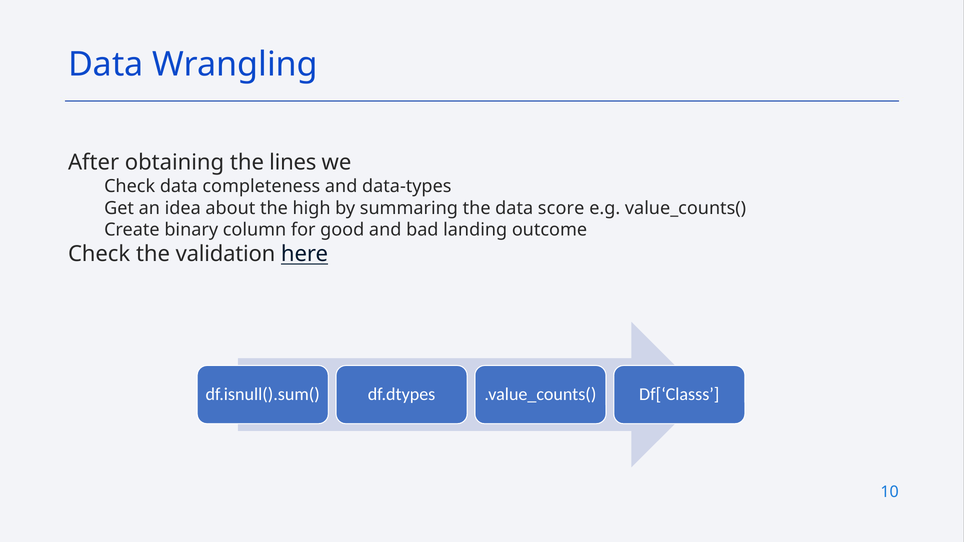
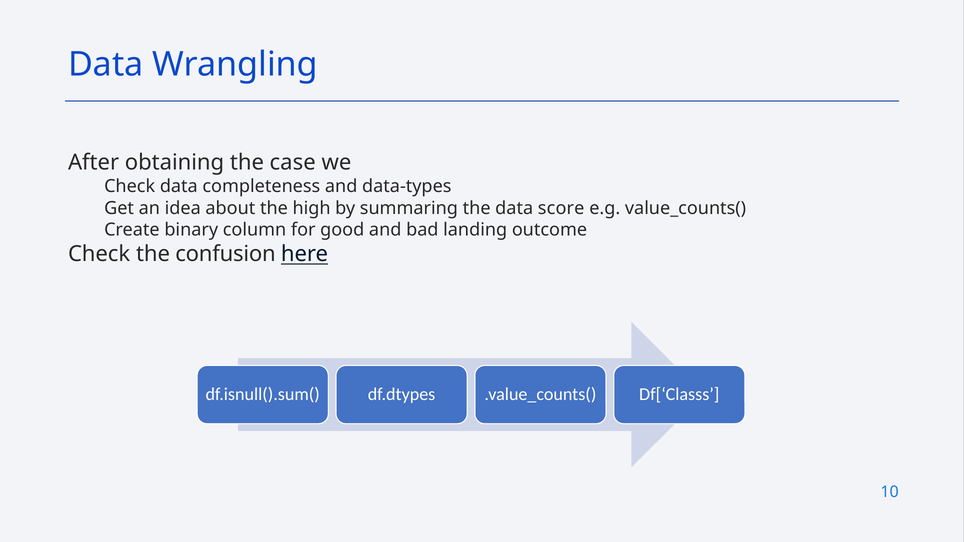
lines: lines -> case
validation: validation -> confusion
